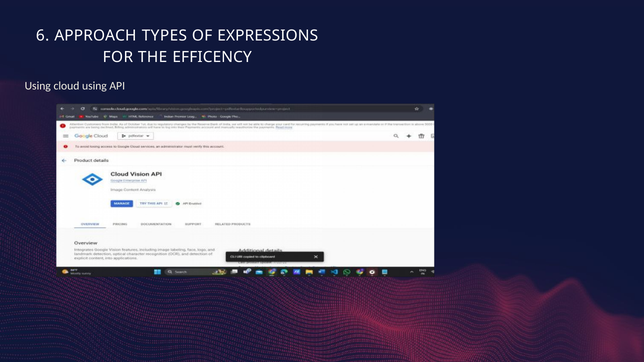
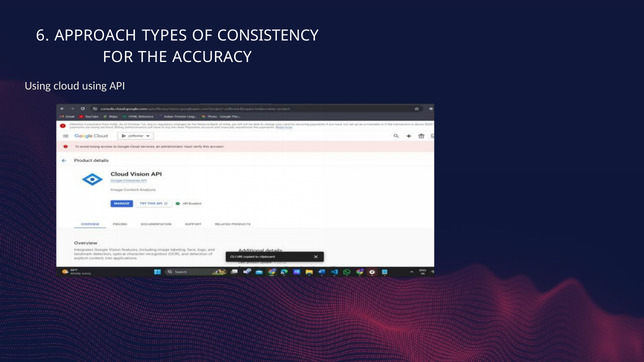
EXPRESSIONS: EXPRESSIONS -> CONSISTENCY
EFFICENCY: EFFICENCY -> ACCURACY
